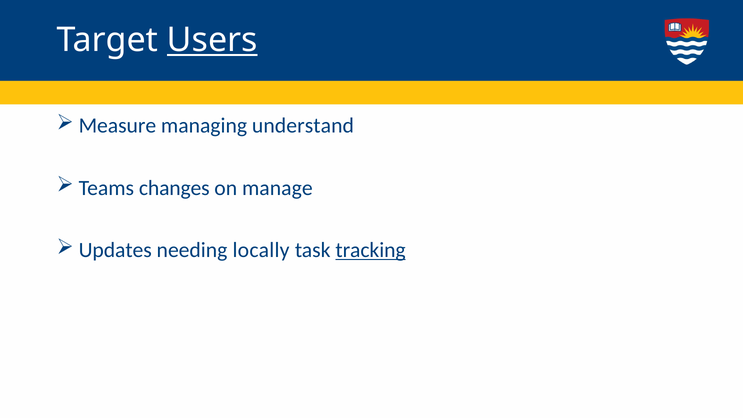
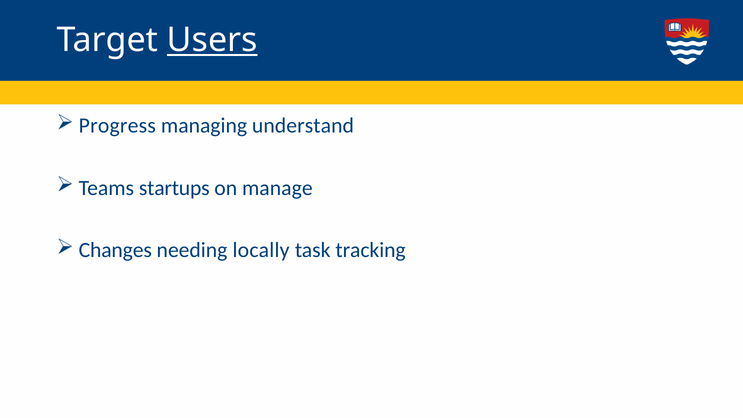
Measure: Measure -> Progress
changes: changes -> startups
Updates: Updates -> Changes
tracking underline: present -> none
